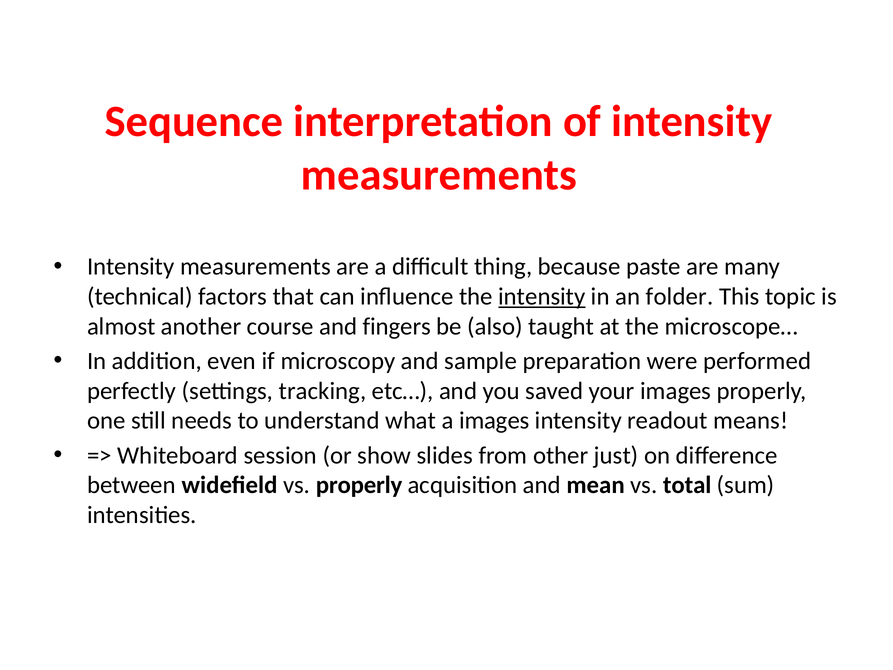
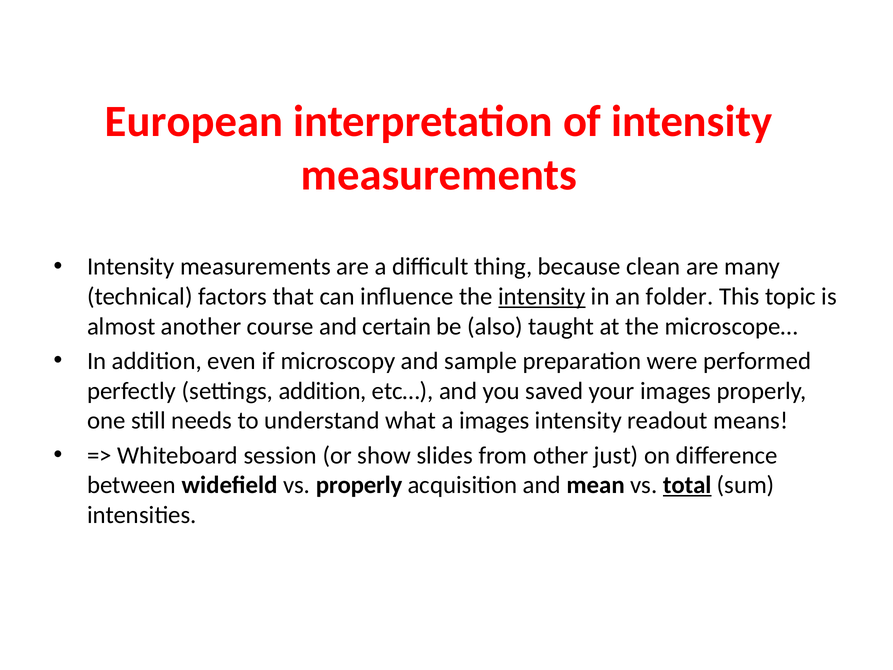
Sequence: Sequence -> European
paste: paste -> clean
fingers: fingers -> certain
settings tracking: tracking -> addition
total underline: none -> present
